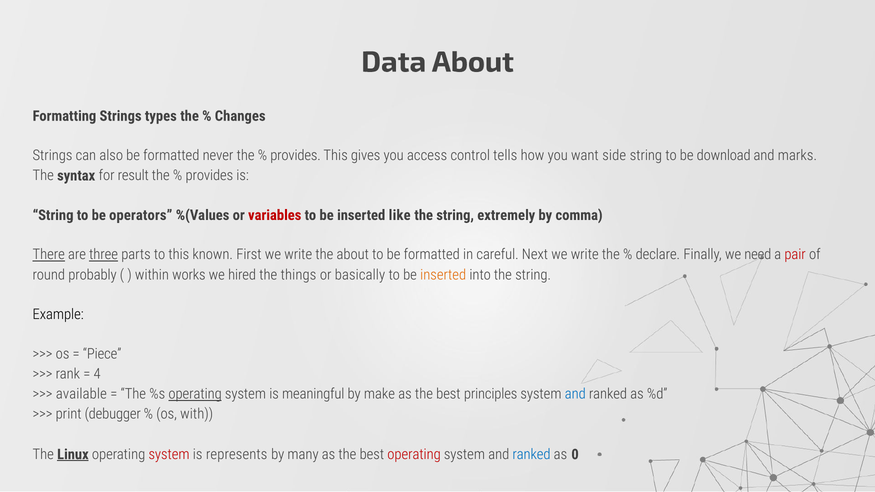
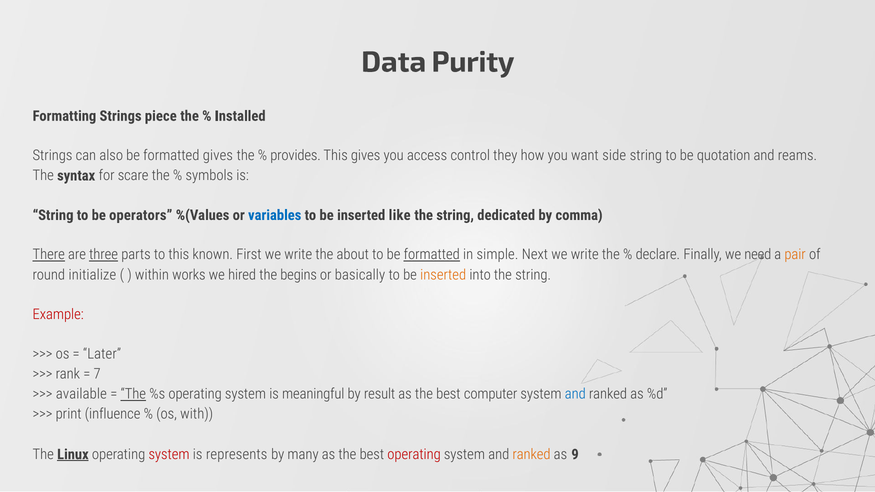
Data About: About -> Purity
types: types -> piece
Changes: Changes -> Installed
formatted never: never -> gives
tells: tells -> they
download: download -> quotation
marks: marks -> reams
result: result -> scare
provides at (209, 176): provides -> symbols
variables colour: red -> blue
extremely: extremely -> dedicated
formatted at (432, 255) underline: none -> present
careful: careful -> simple
pair colour: red -> orange
probably: probably -> initialize
things: things -> begins
Example colour: black -> red
Piece: Piece -> Later
4: 4 -> 7
The at (133, 394) underline: none -> present
operating at (195, 394) underline: present -> none
make: make -> result
principles: principles -> computer
debugger: debugger -> influence
ranked at (532, 455) colour: blue -> orange
0: 0 -> 9
